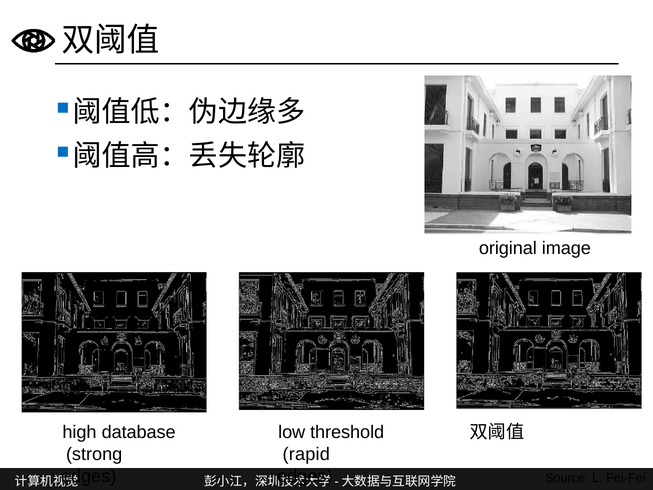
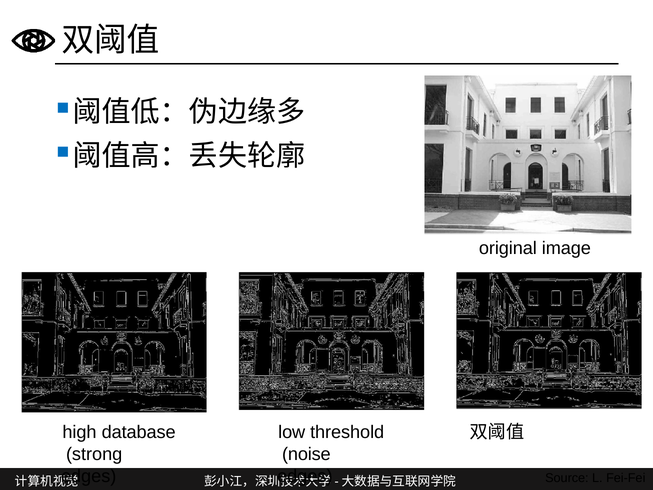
rapid: rapid -> noise
